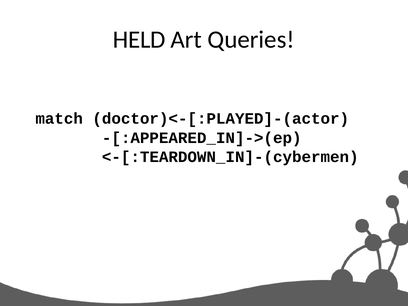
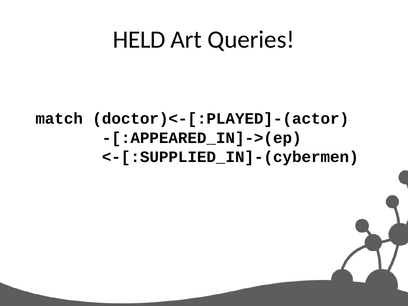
<-[:TEARDOWN_IN]-(cybermen: <-[:TEARDOWN_IN]-(cybermen -> <-[:SUPPLIED_IN]-(cybermen
